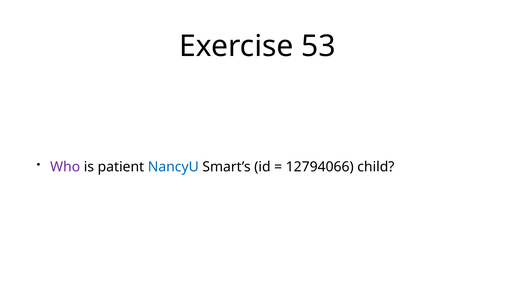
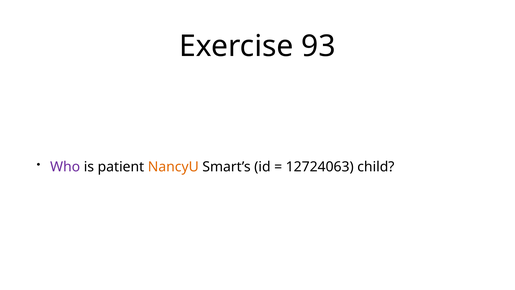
53: 53 -> 93
NancyU colour: blue -> orange
12794066: 12794066 -> 12724063
